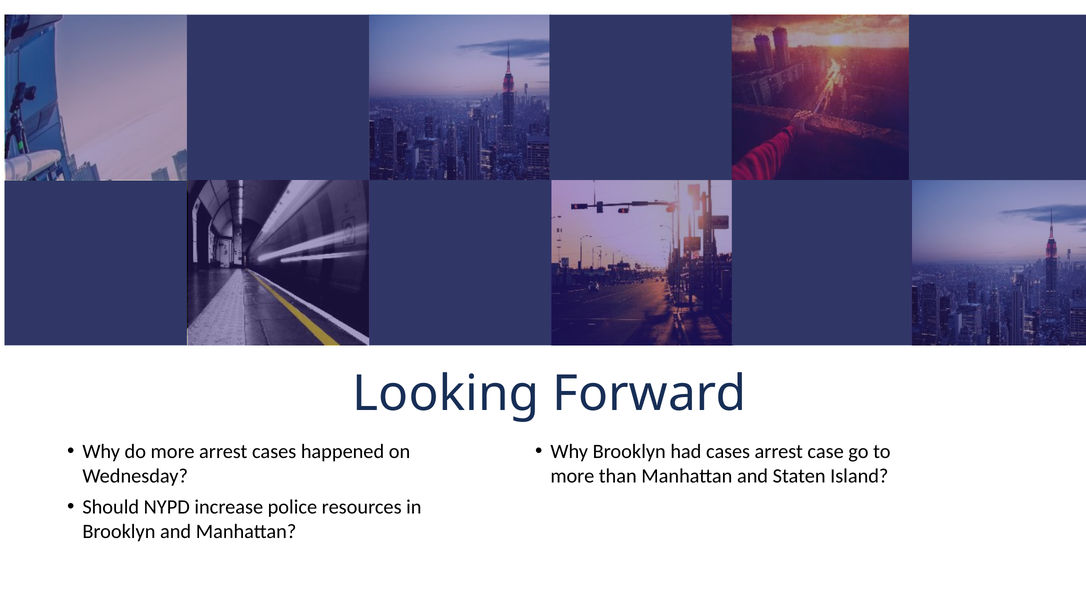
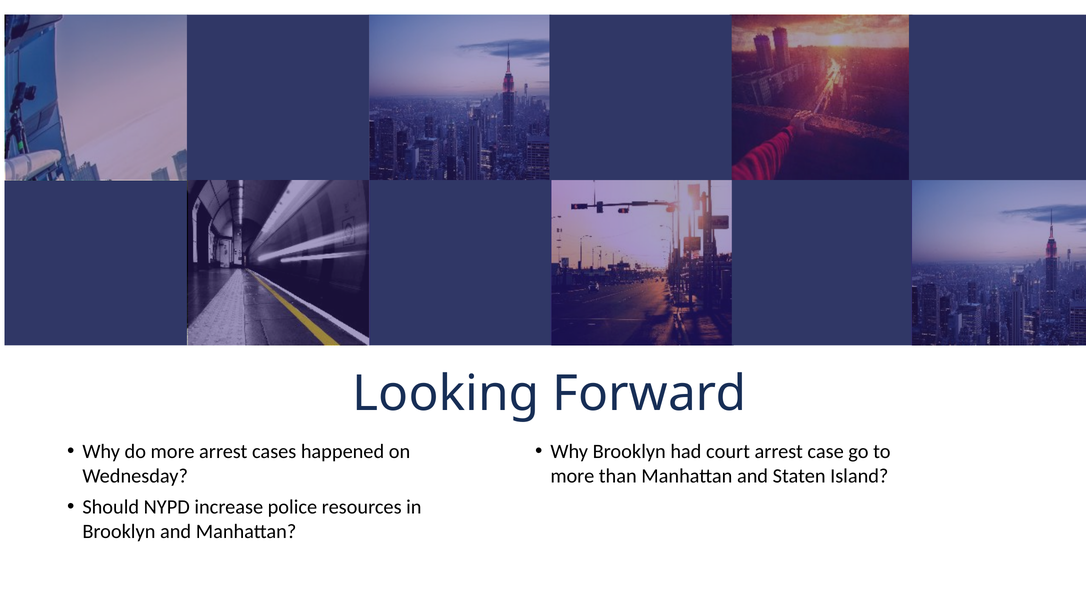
had cases: cases -> court
